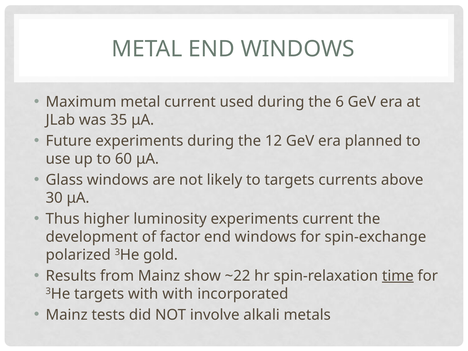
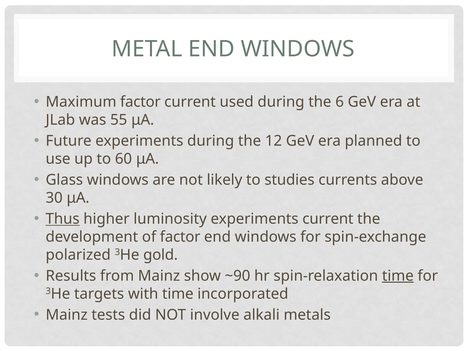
Maximum metal: metal -> factor
35: 35 -> 55
to targets: targets -> studies
Thus underline: none -> present
~22: ~22 -> ~90
with with: with -> time
